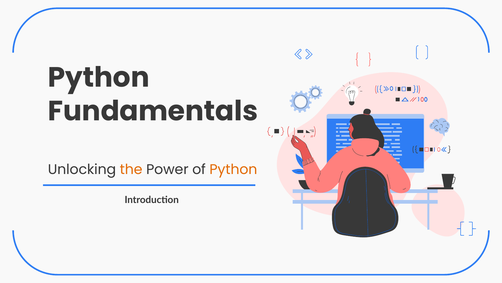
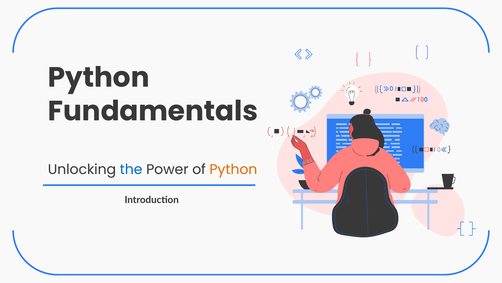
the colour: orange -> blue
